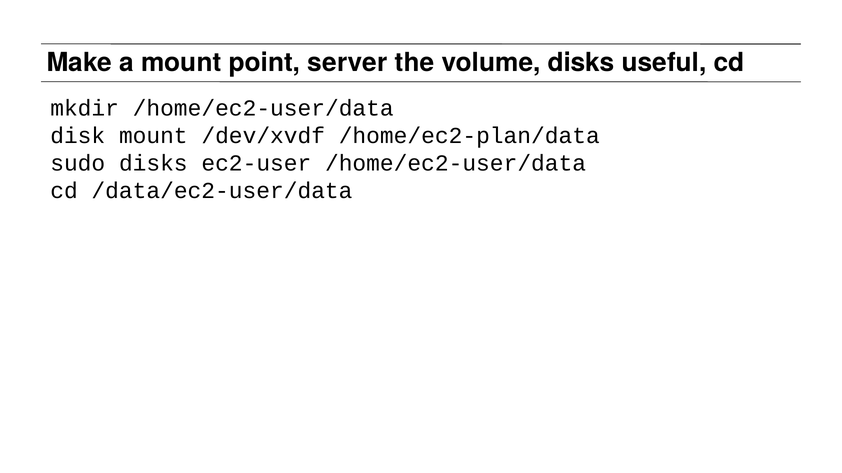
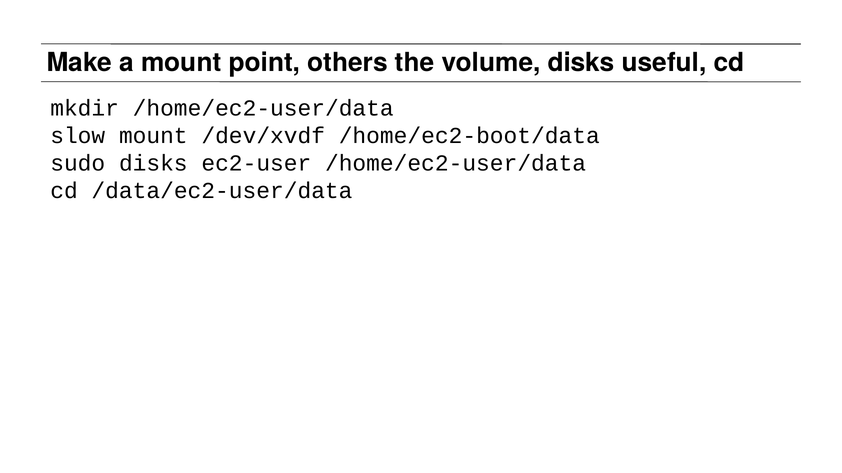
server: server -> others
disk: disk -> slow
/home/ec2-plan/data: /home/ec2-plan/data -> /home/ec2-boot/data
